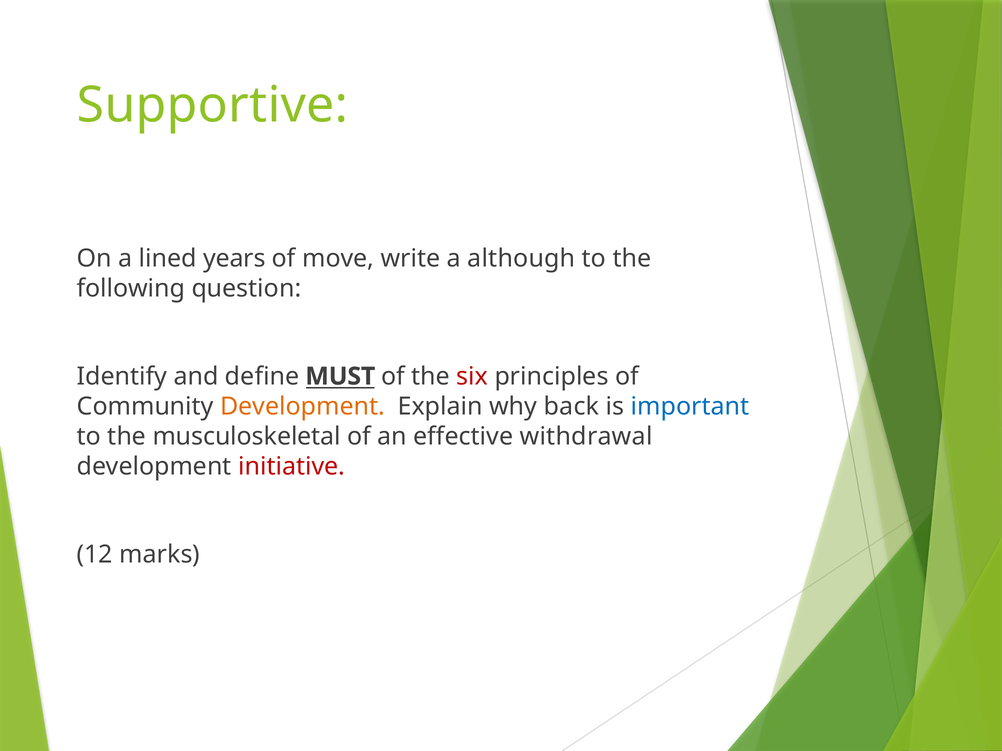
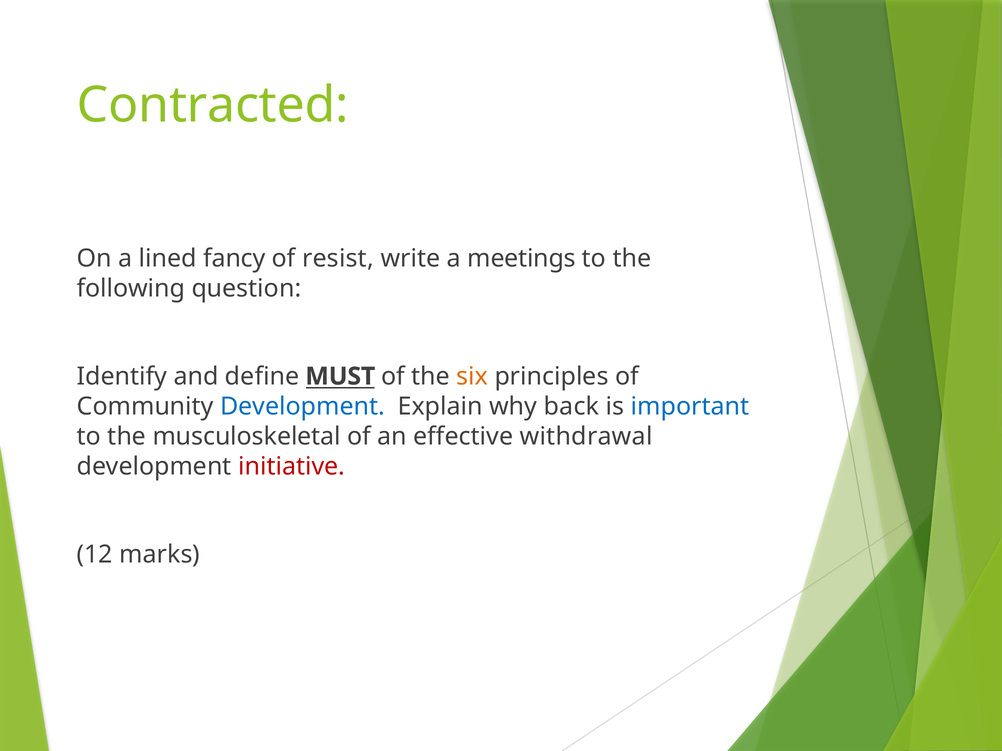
Supportive: Supportive -> Contracted
years: years -> fancy
move: move -> resist
although: although -> meetings
six colour: red -> orange
Development at (302, 407) colour: orange -> blue
